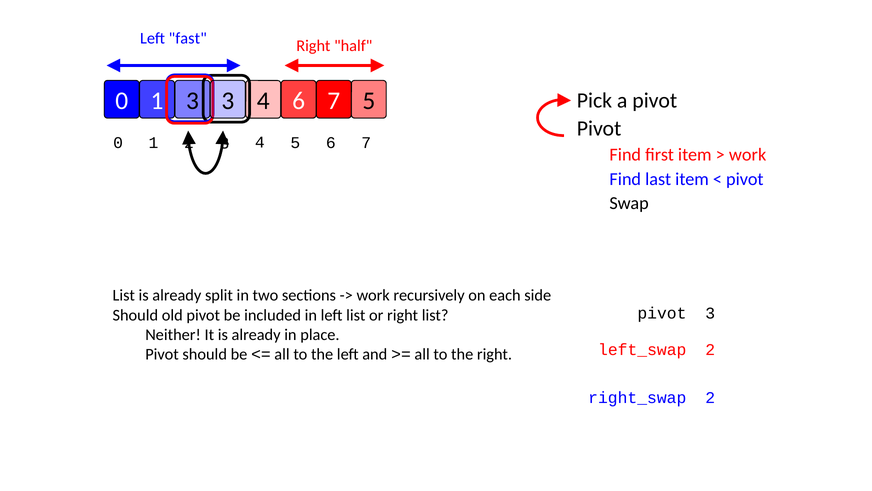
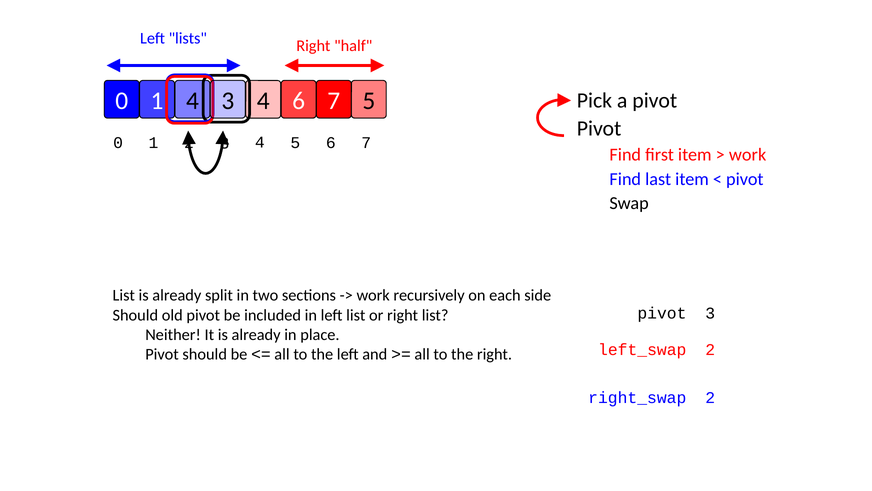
fast: fast -> lists
1 3: 3 -> 4
